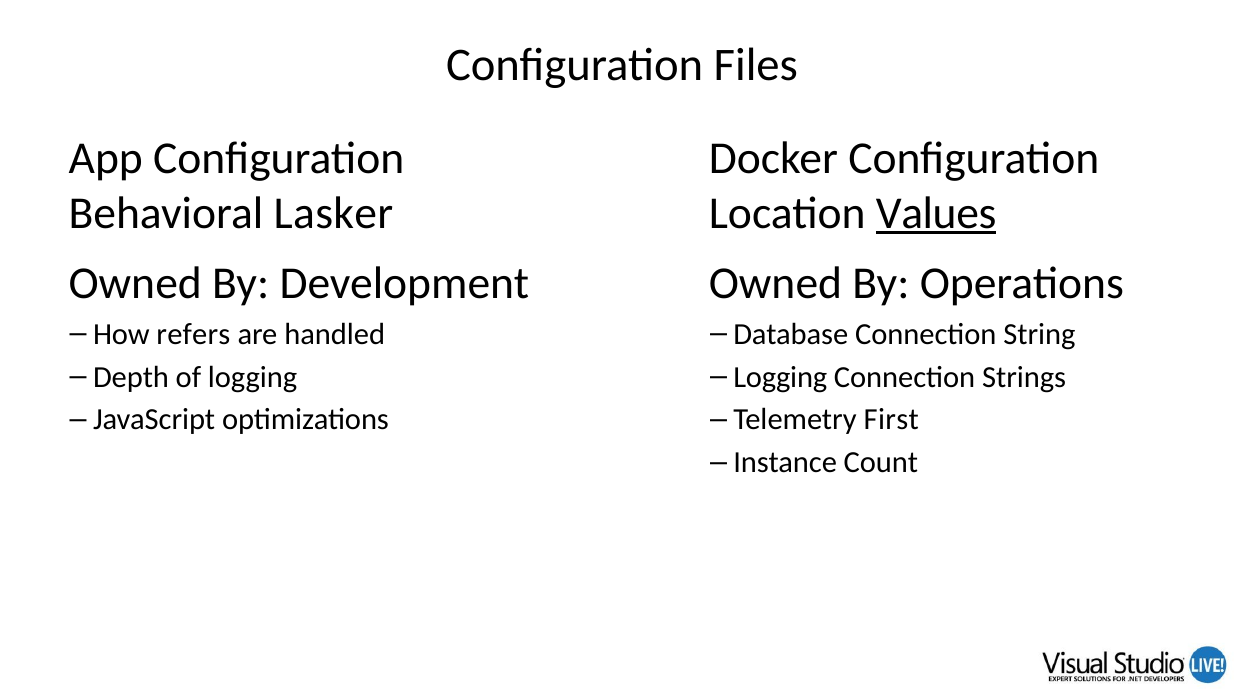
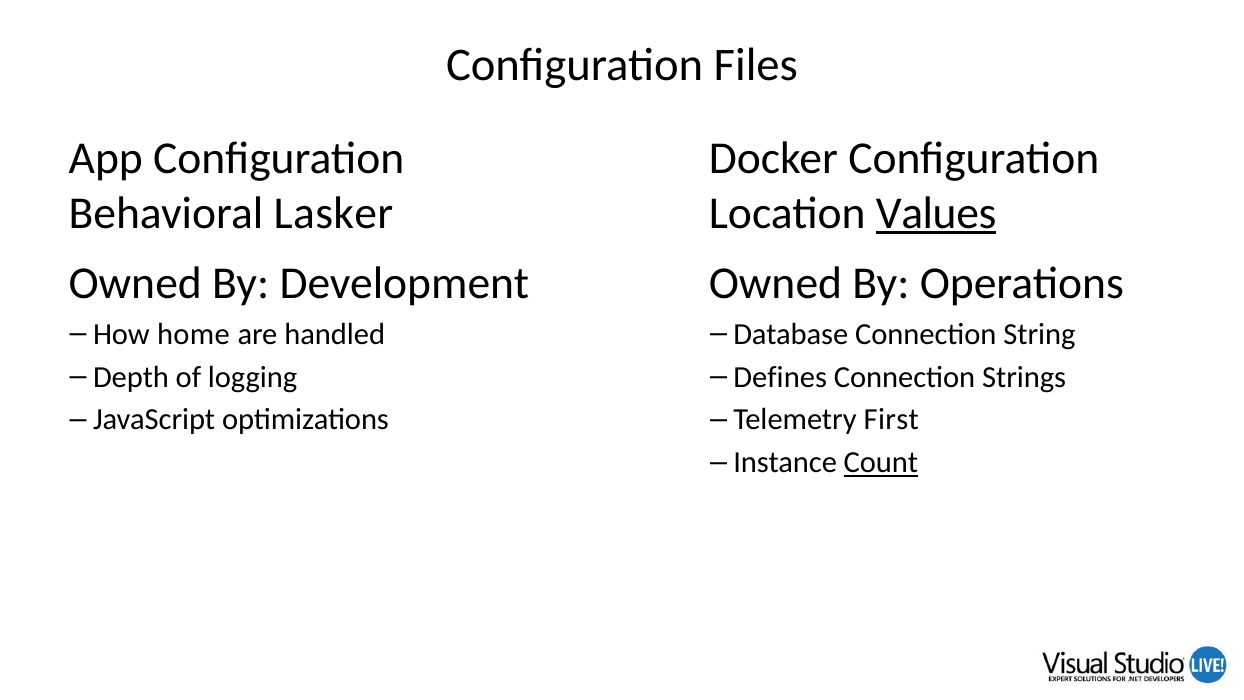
refers: refers -> home
Logging at (780, 377): Logging -> Defines
Count underline: none -> present
